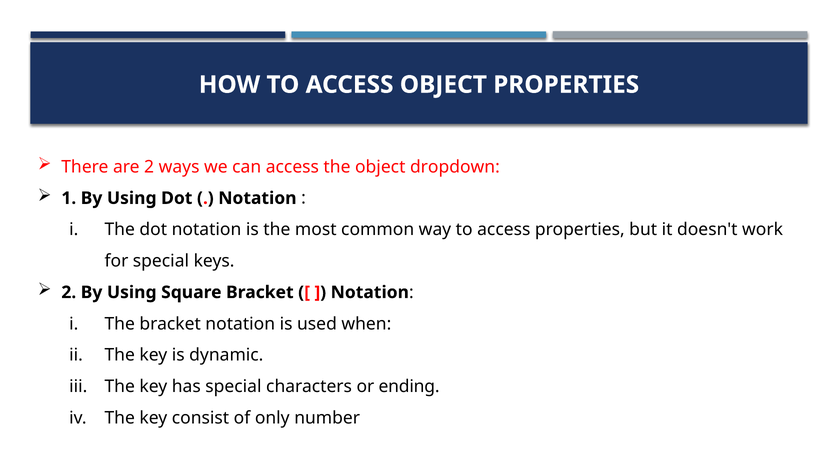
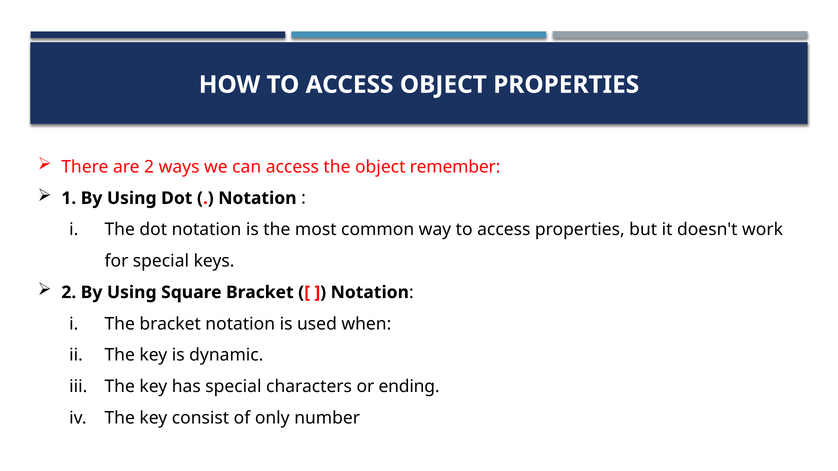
dropdown: dropdown -> remember
